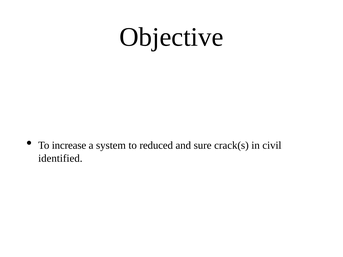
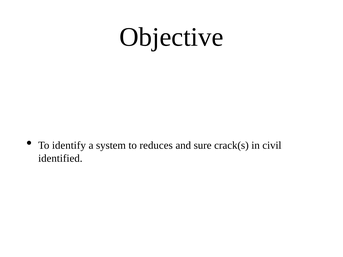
increase: increase -> identify
reduced: reduced -> reduces
